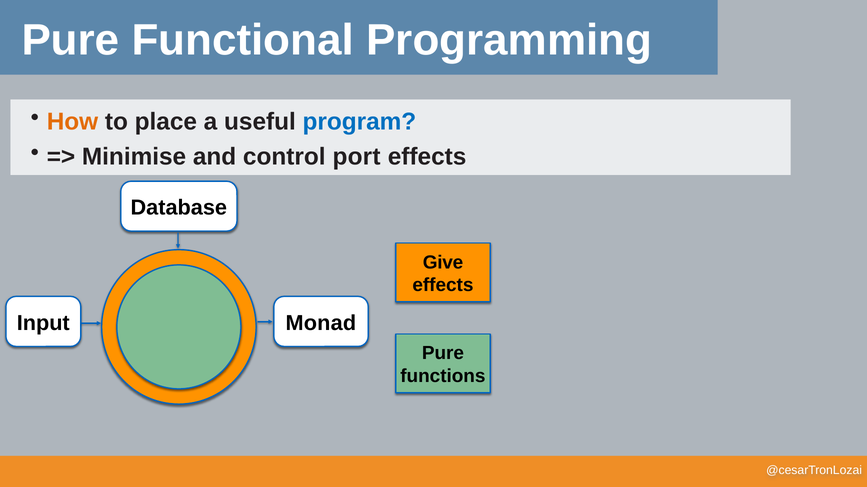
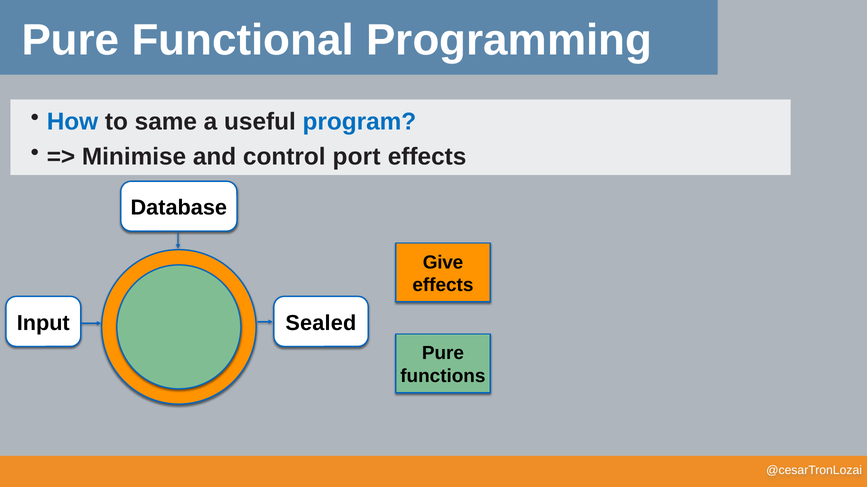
How colour: orange -> blue
place: place -> same
Monad: Monad -> Sealed
